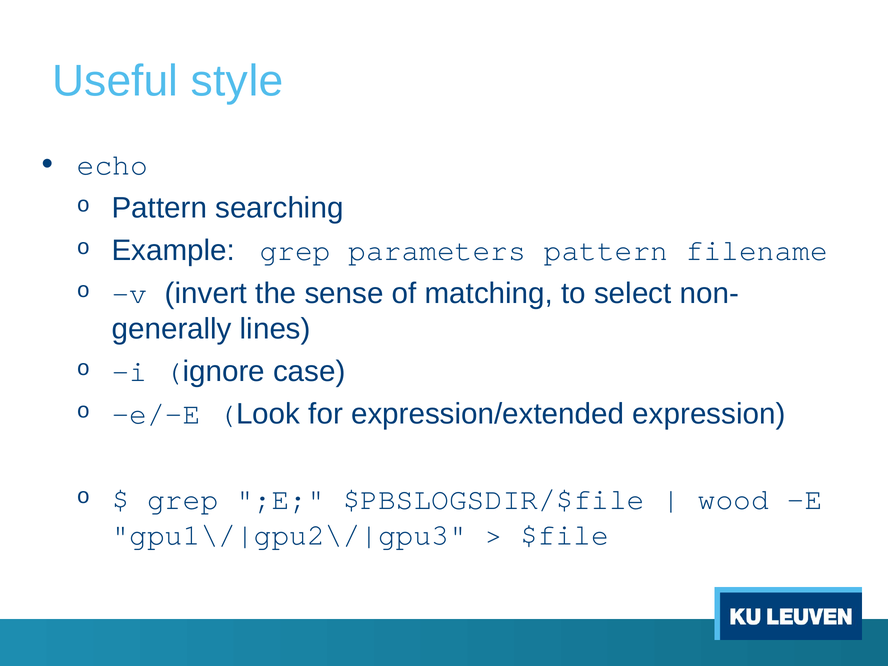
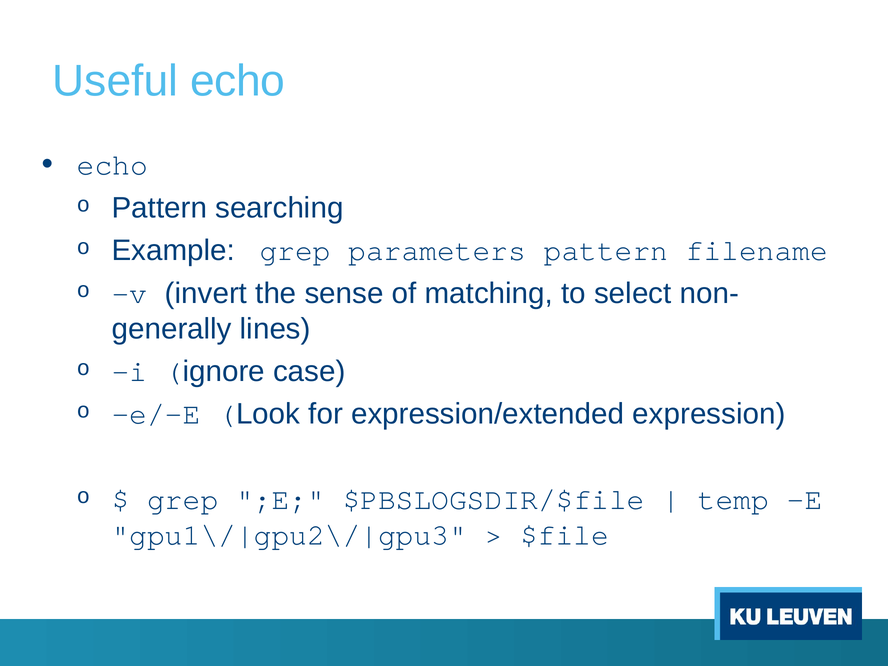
Useful style: style -> echo
wood: wood -> temp
